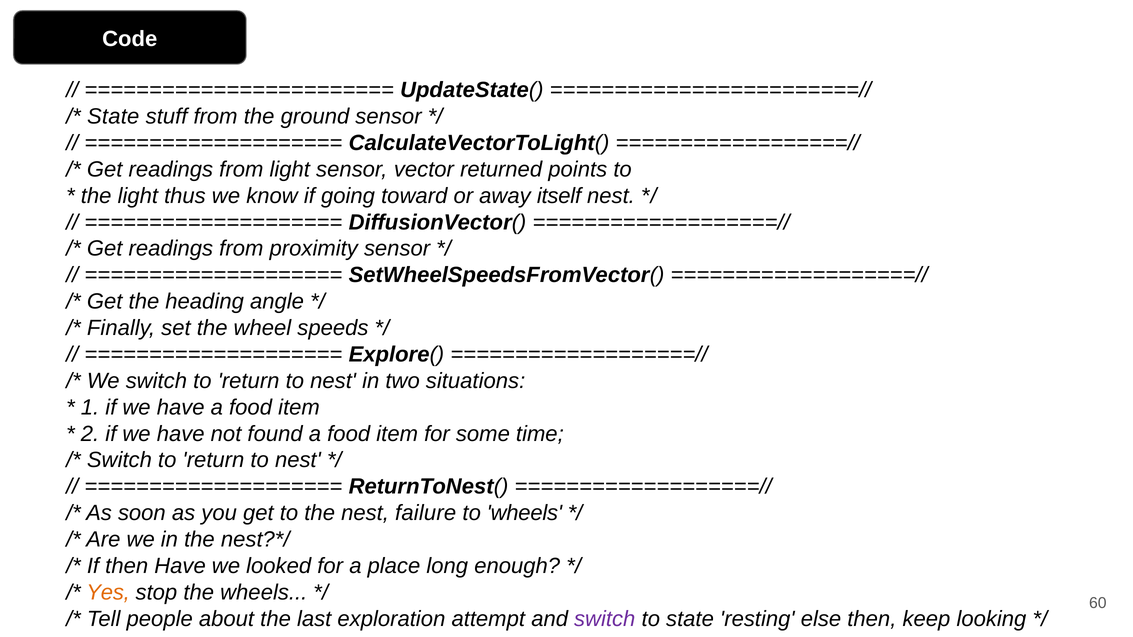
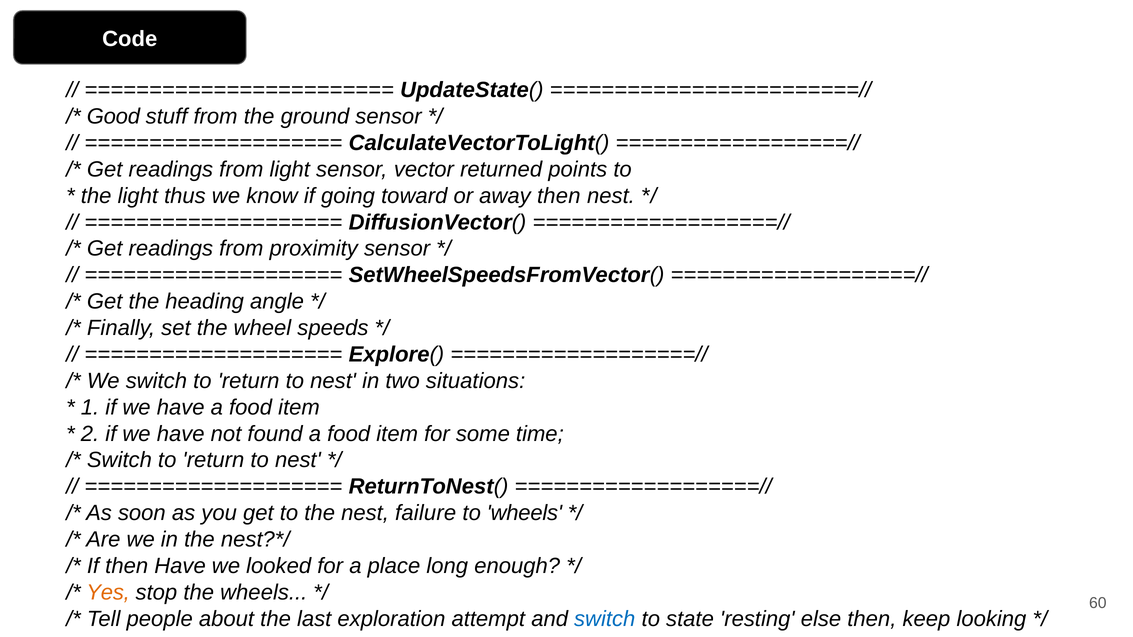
State at (113, 117): State -> Good
away itself: itself -> then
switch at (605, 619) colour: purple -> blue
